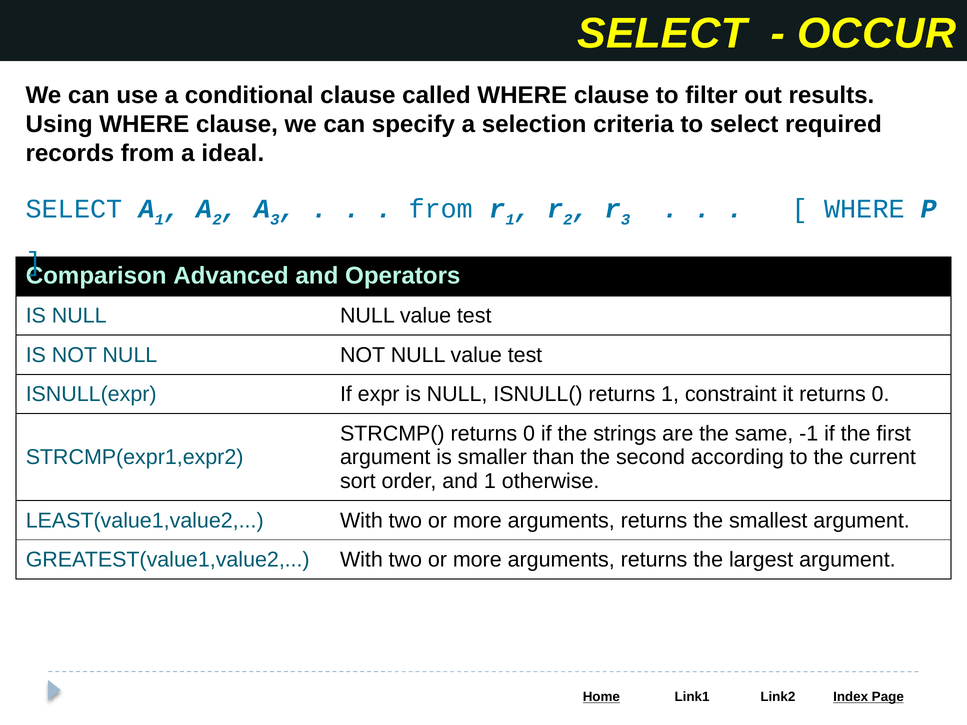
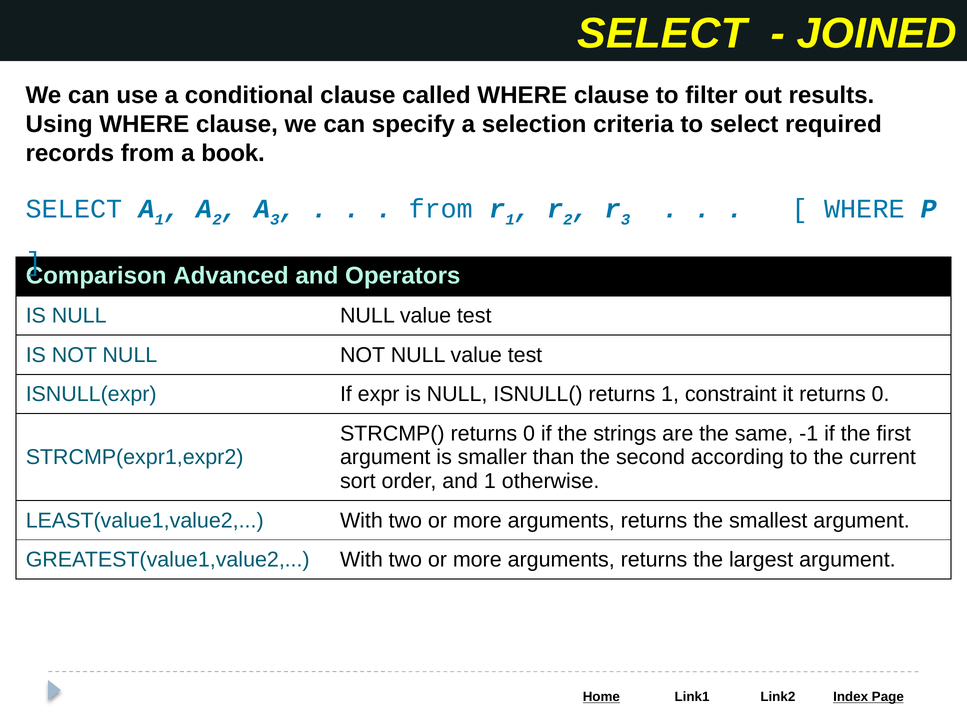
OCCUR: OCCUR -> JOINED
ideal: ideal -> book
